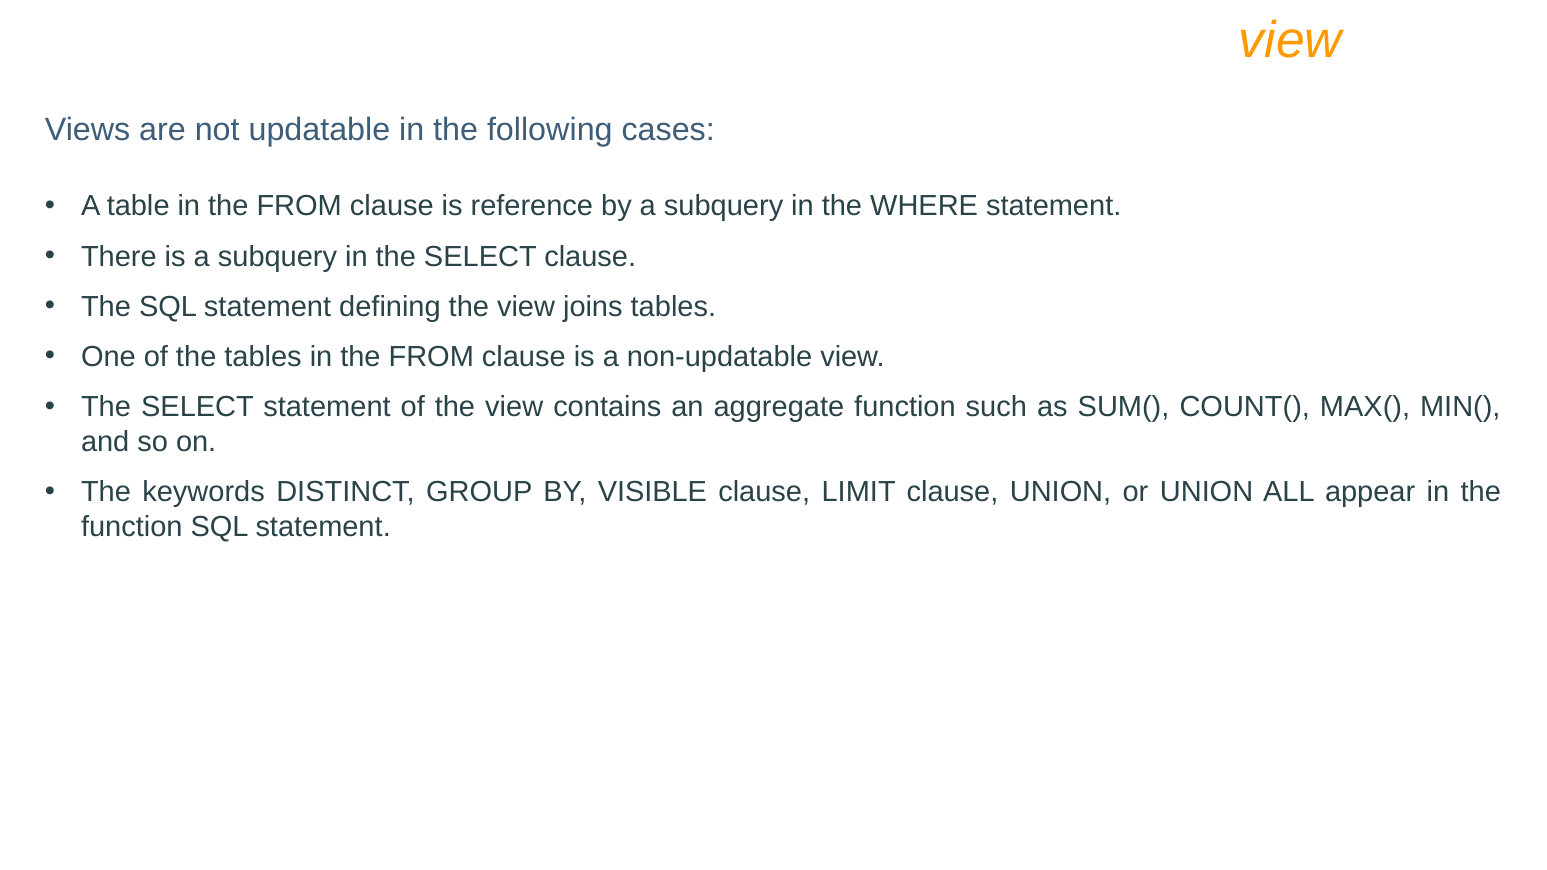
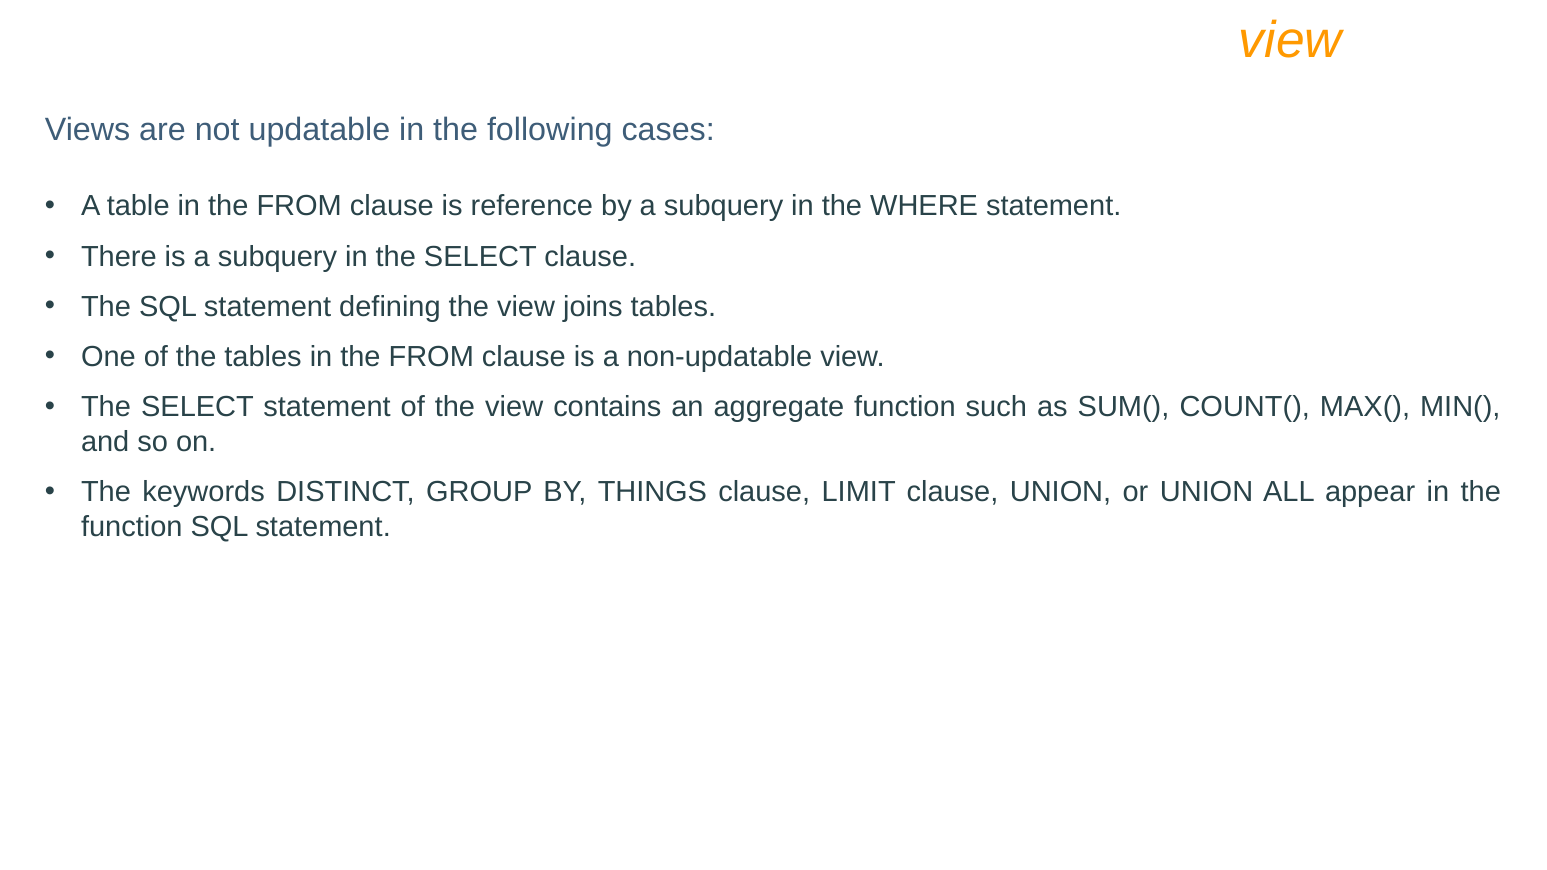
VISIBLE: VISIBLE -> THINGS
